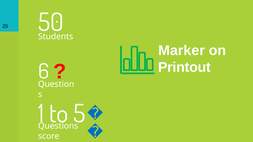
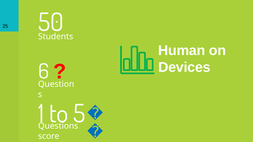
Marker: Marker -> Human
Printout: Printout -> Devices
